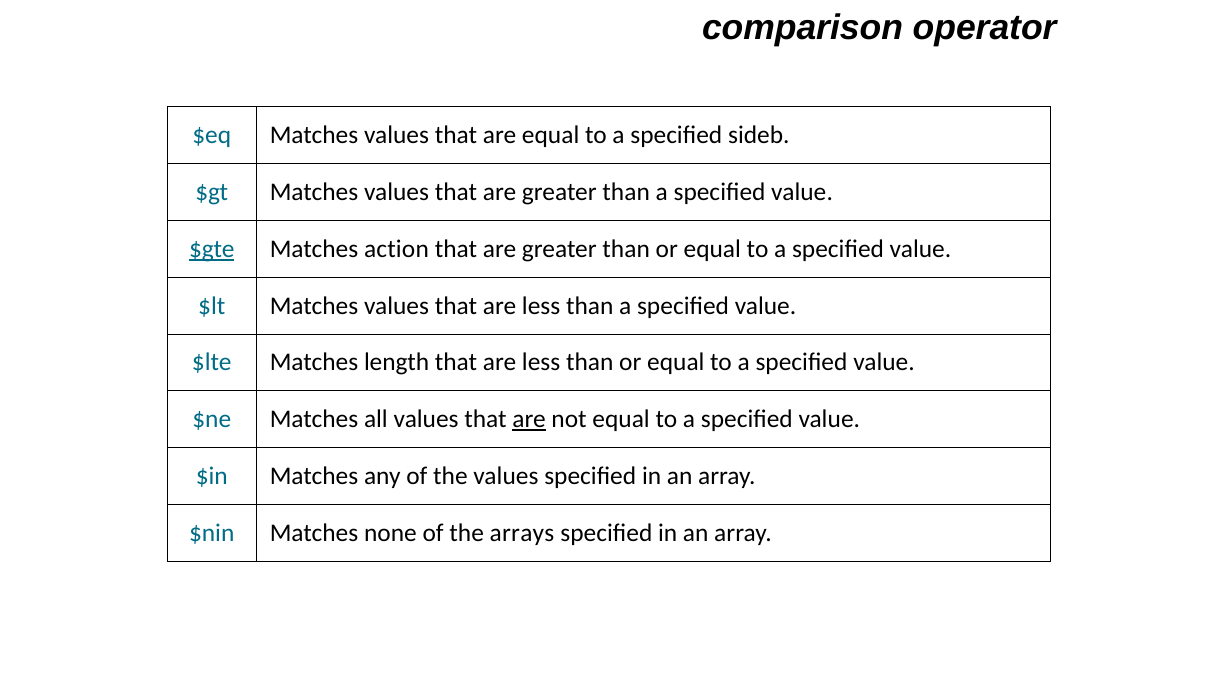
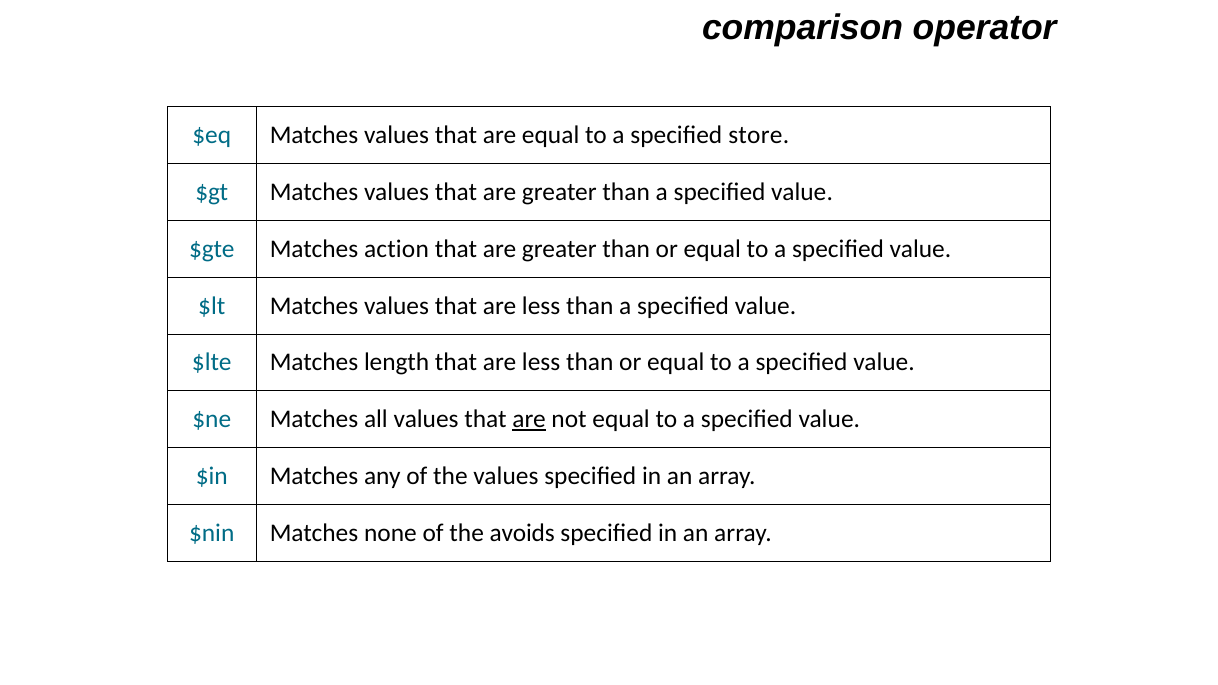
sideb: sideb -> store
$gte underline: present -> none
arrays: arrays -> avoids
